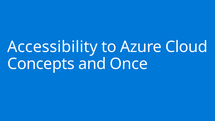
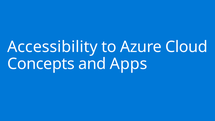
Once: Once -> Apps
